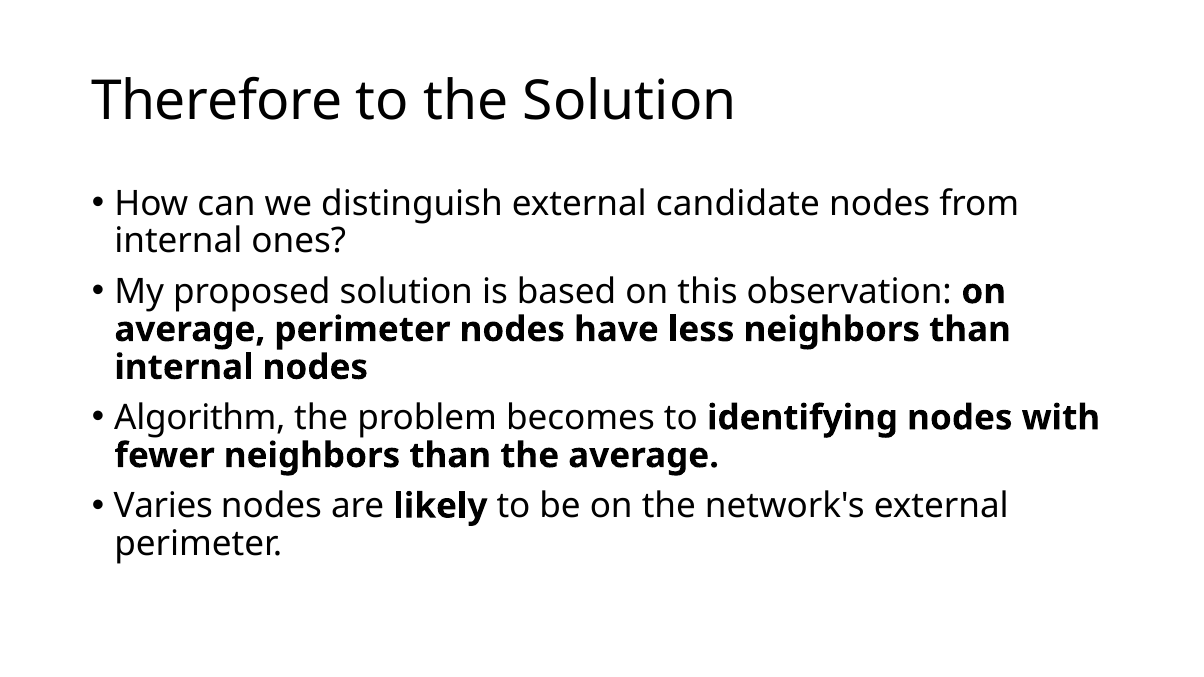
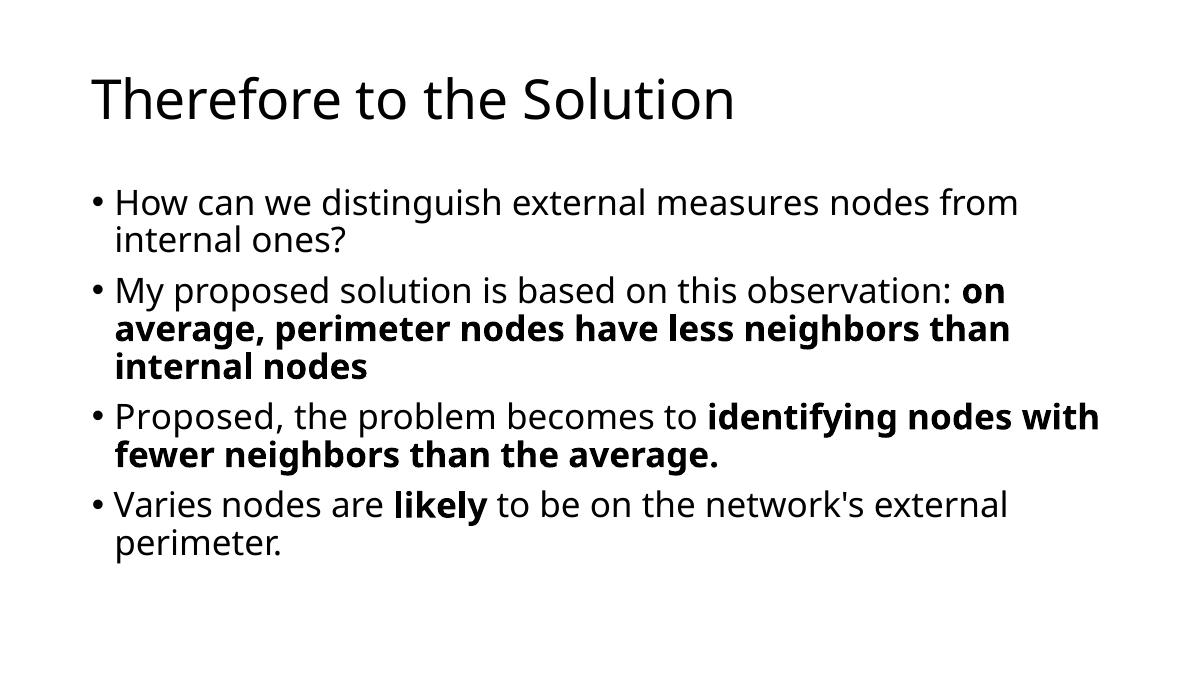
candidate: candidate -> measures
Algorithm at (200, 418): Algorithm -> Proposed
